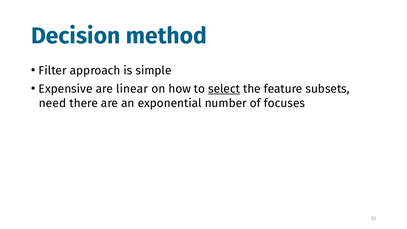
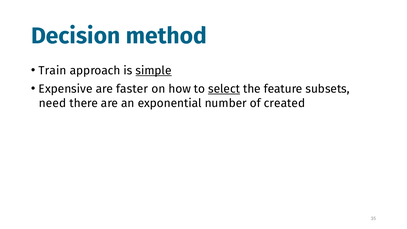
Filter: Filter -> Train
simple underline: none -> present
linear: linear -> faster
focuses: focuses -> created
